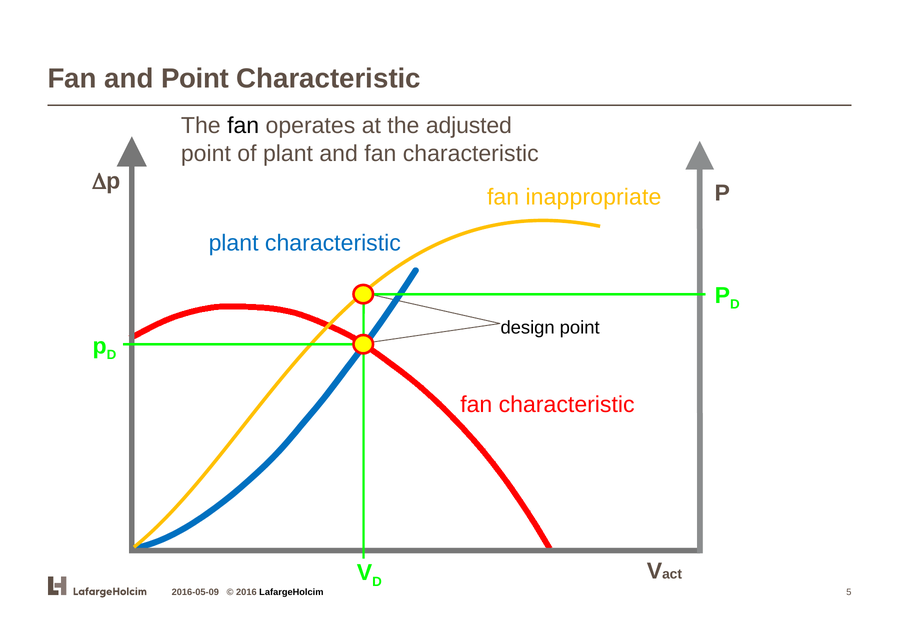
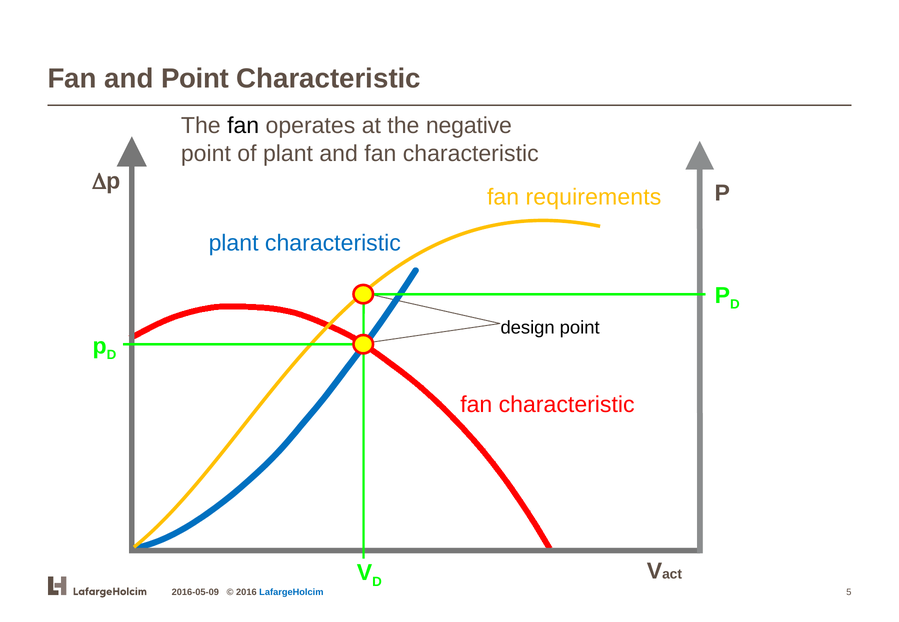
adjusted: adjusted -> negative
inappropriate: inappropriate -> requirements
LafargeHolcim colour: black -> blue
